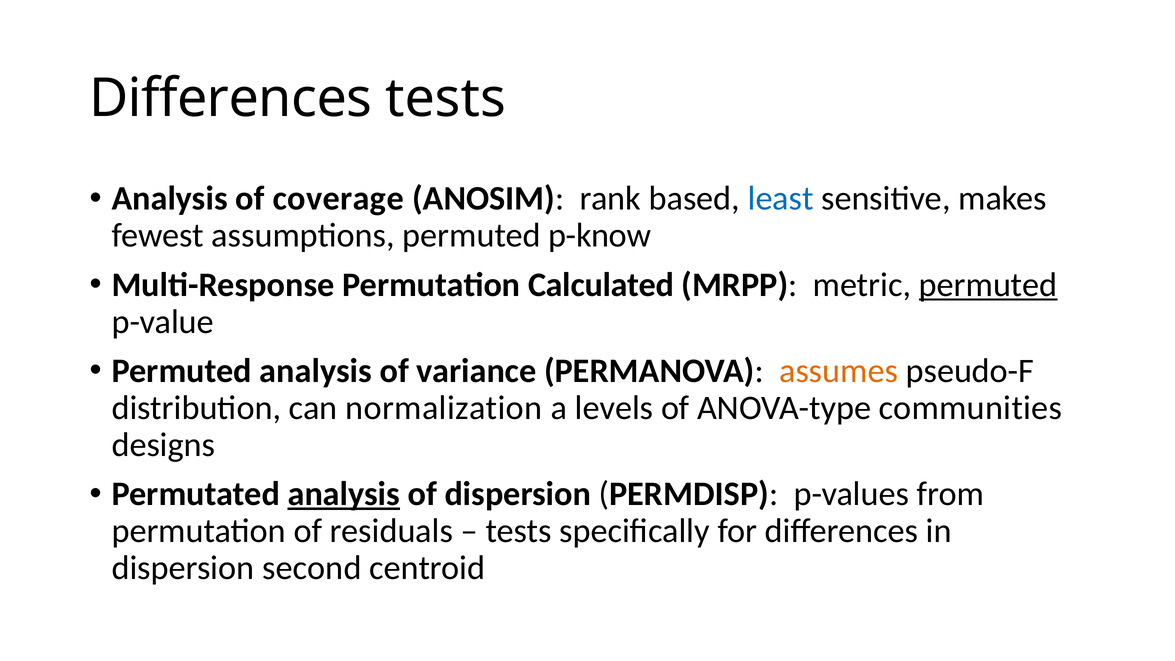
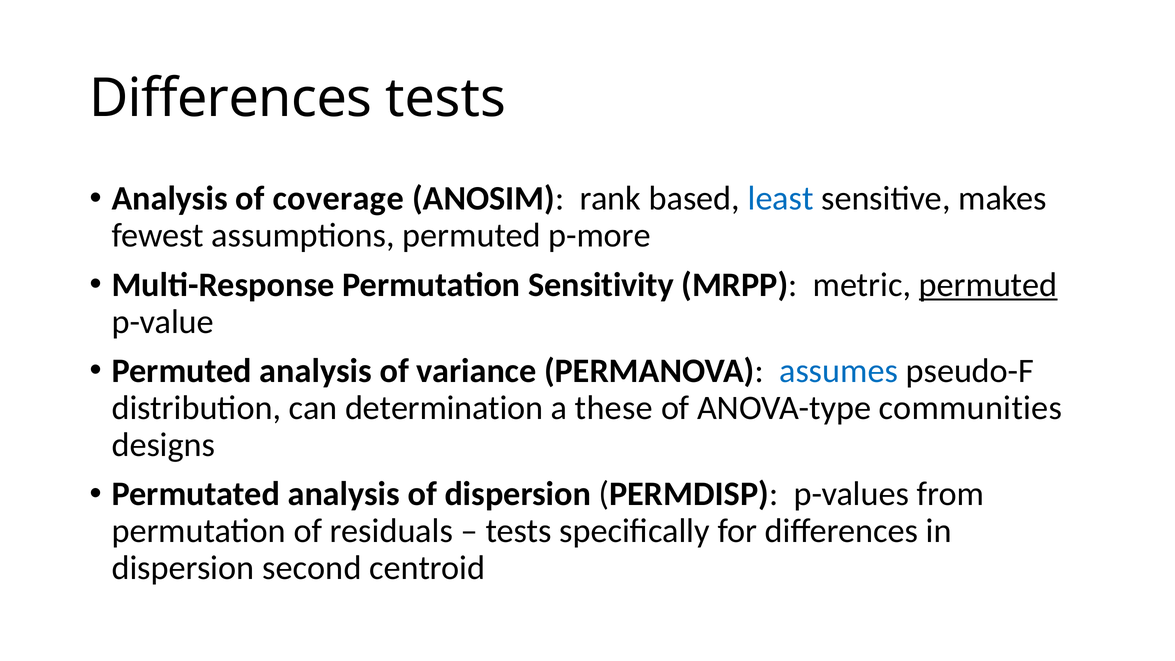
p-know: p-know -> p-more
Calculated: Calculated -> Sensitivity
assumes colour: orange -> blue
normalization: normalization -> determination
levels: levels -> these
analysis at (344, 494) underline: present -> none
